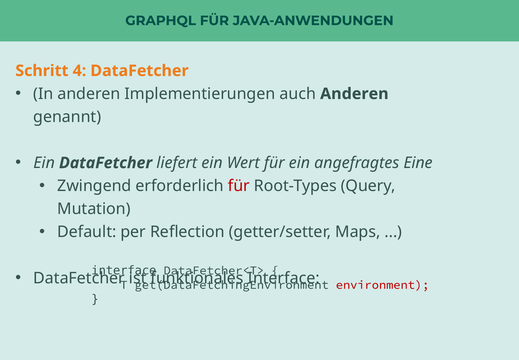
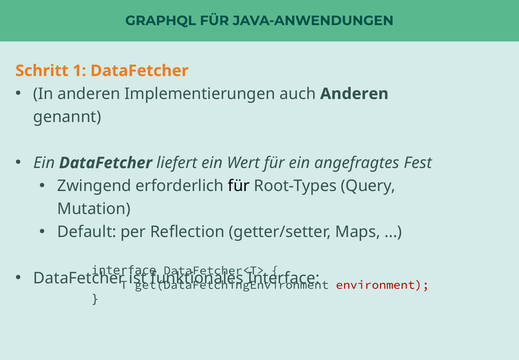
4: 4 -> 1
Eine: Eine -> Fest
für at (239, 186) colour: red -> black
